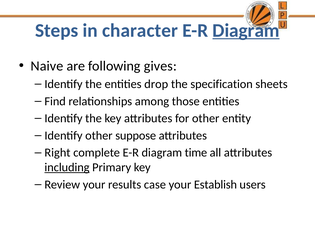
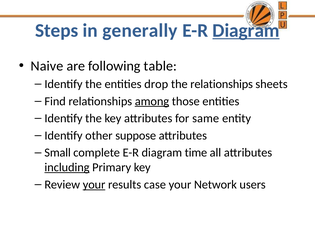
character: character -> generally
gives: gives -> table
the specification: specification -> relationships
among underline: none -> present
for other: other -> same
Right: Right -> Small
your at (94, 185) underline: none -> present
Establish: Establish -> Network
